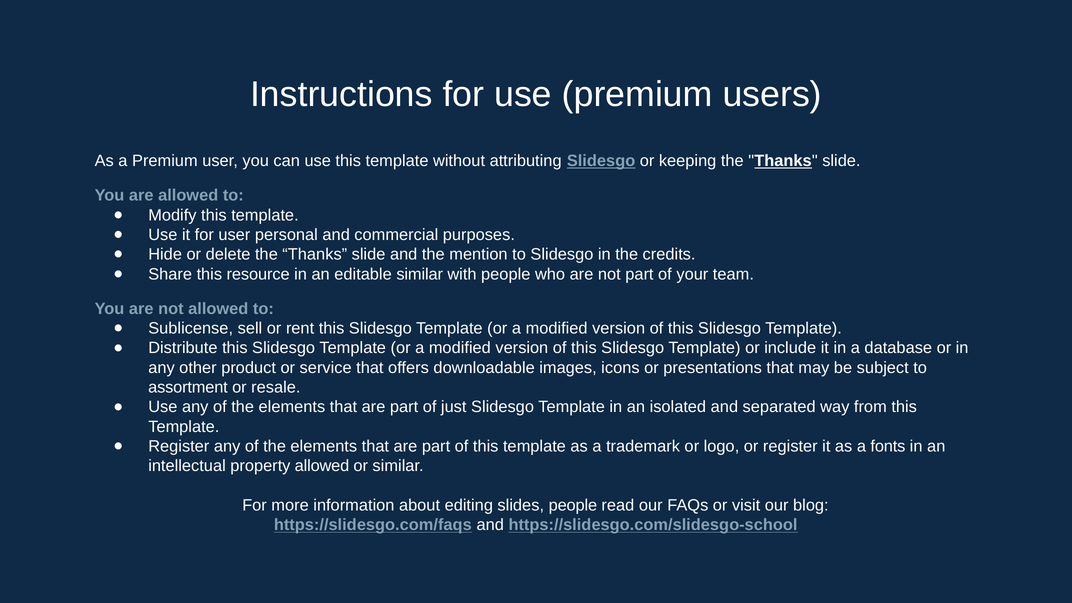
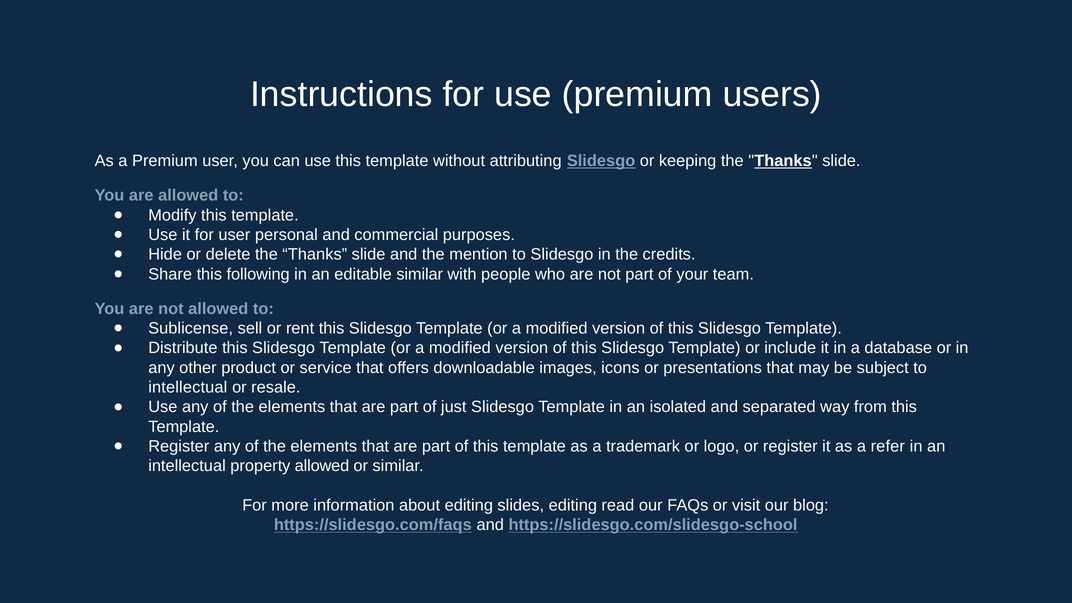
resource: resource -> following
assortment at (188, 387): assortment -> intellectual
fonts: fonts -> refer
slides people: people -> editing
